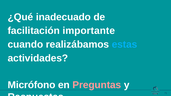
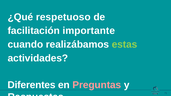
inadecuado: inadecuado -> respetuoso
estas colour: light blue -> light green
Micrófono: Micrófono -> Diferentes
